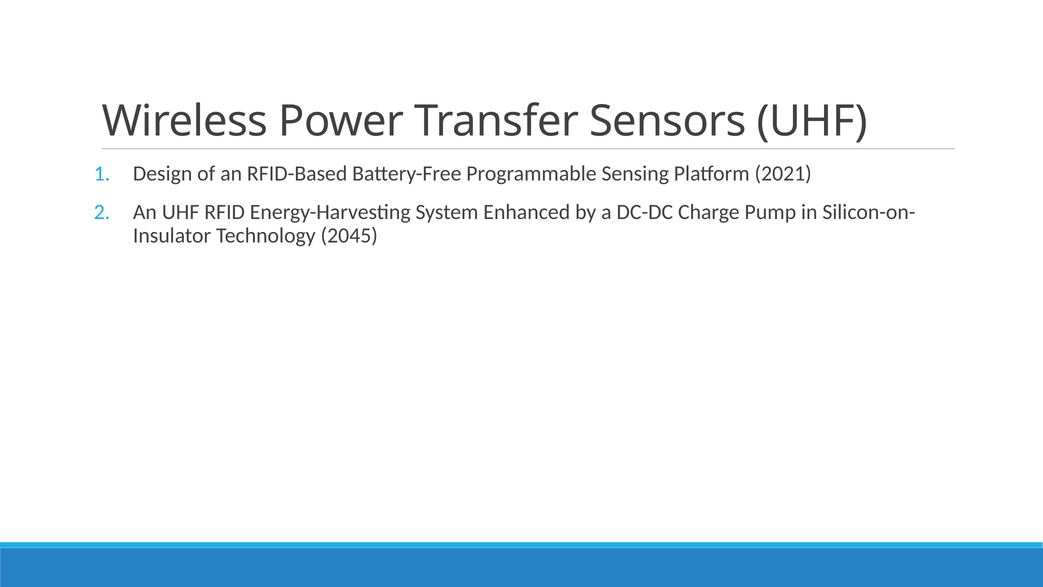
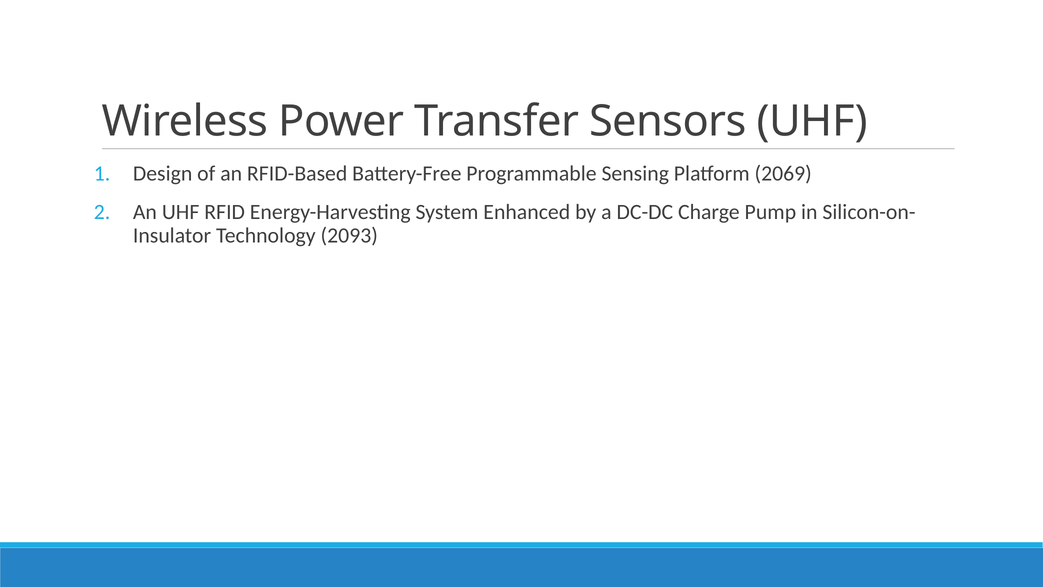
2021: 2021 -> 2069
2045: 2045 -> 2093
